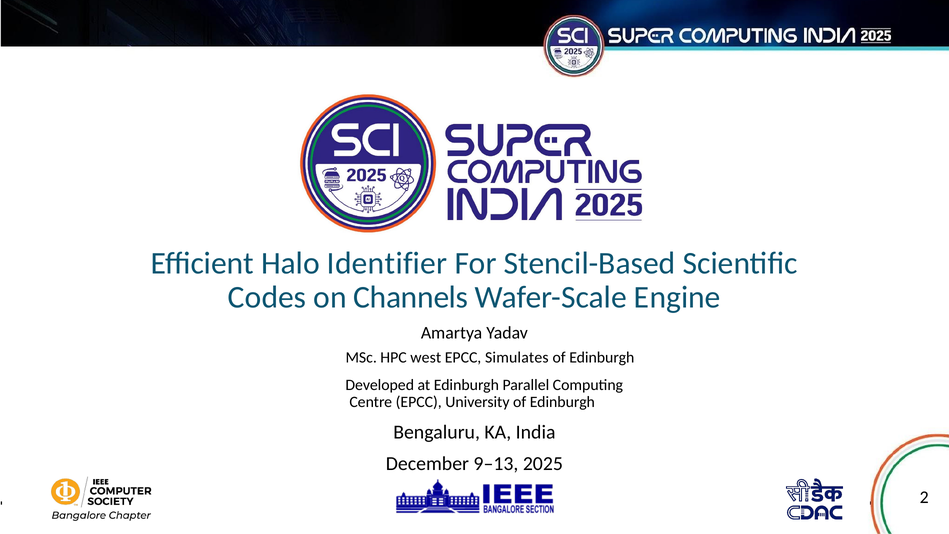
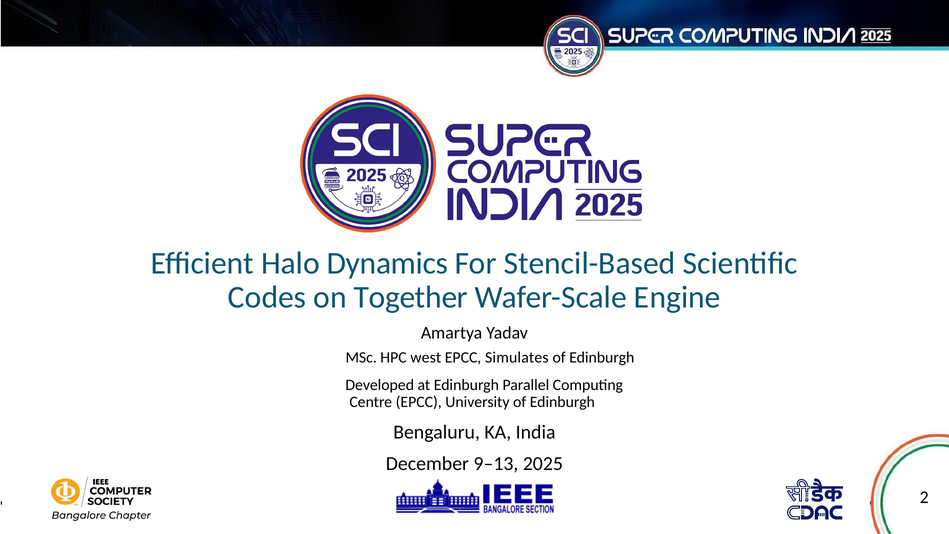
Identifier: Identifier -> Dynamics
Channels: Channels -> Together
